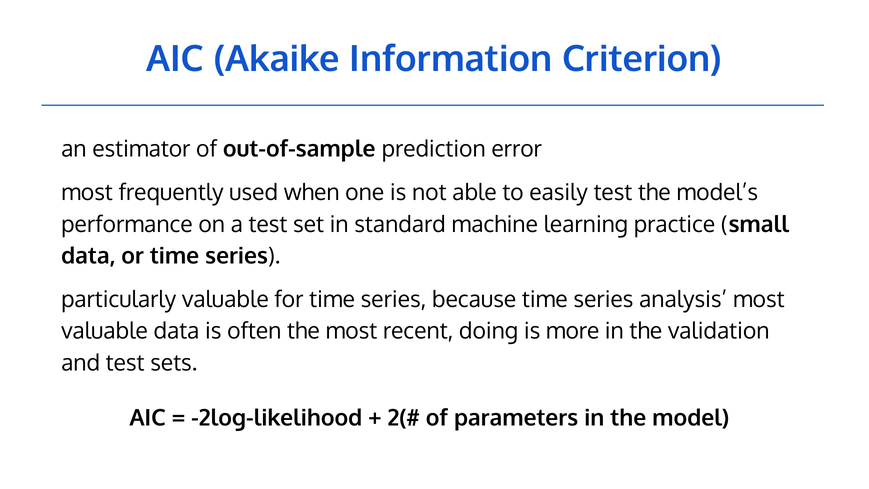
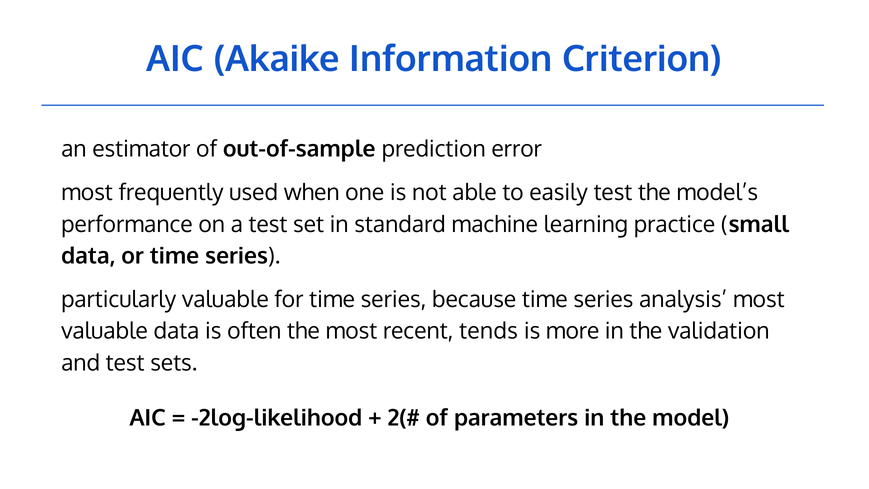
doing: doing -> tends
